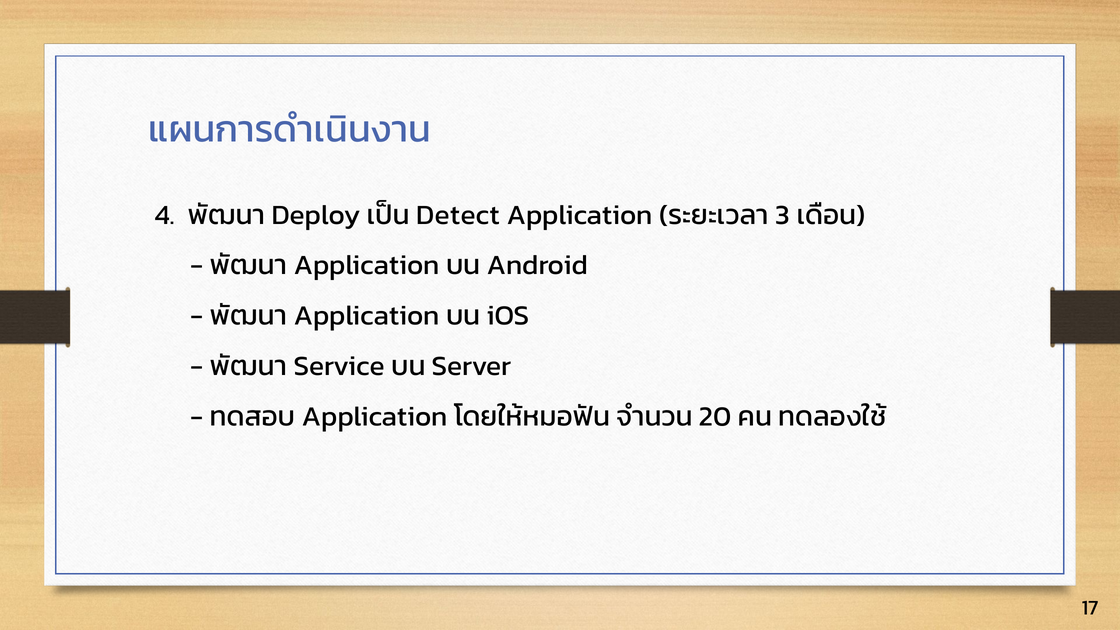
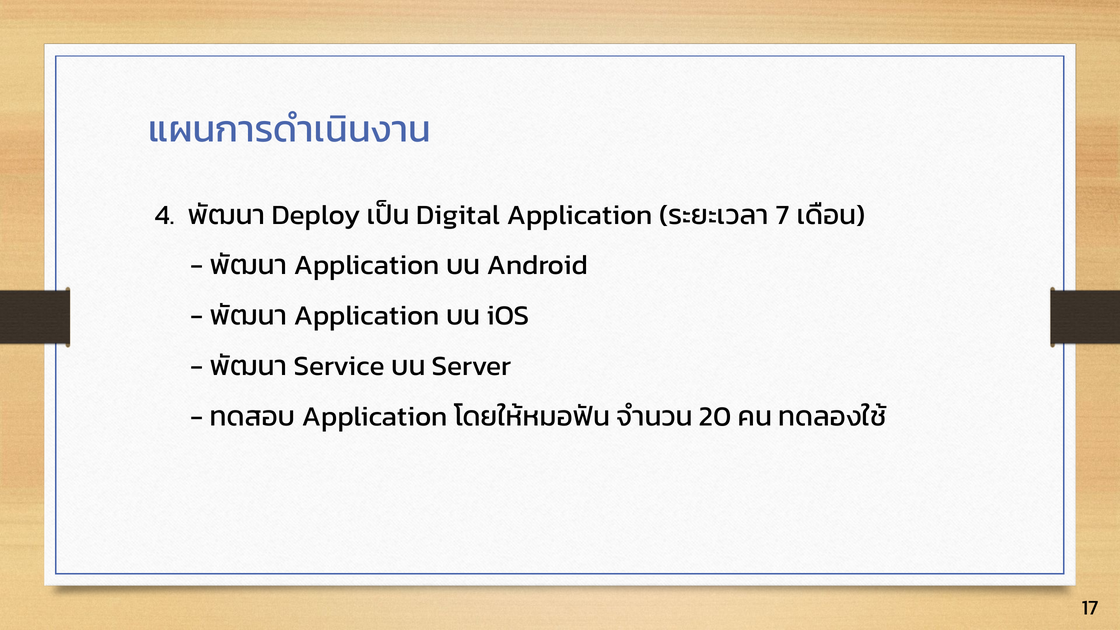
Detect: Detect -> Digital
3: 3 -> 7
